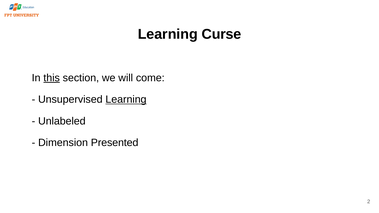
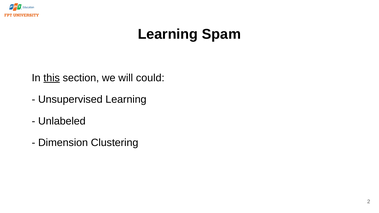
Curse: Curse -> Spam
come: come -> could
Learning at (126, 100) underline: present -> none
Presented: Presented -> Clustering
